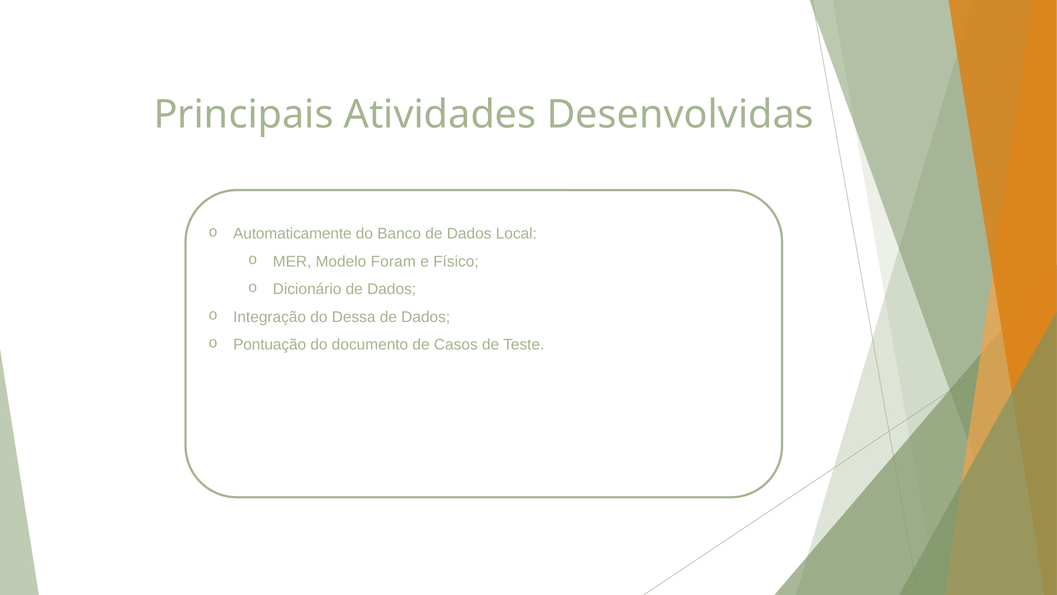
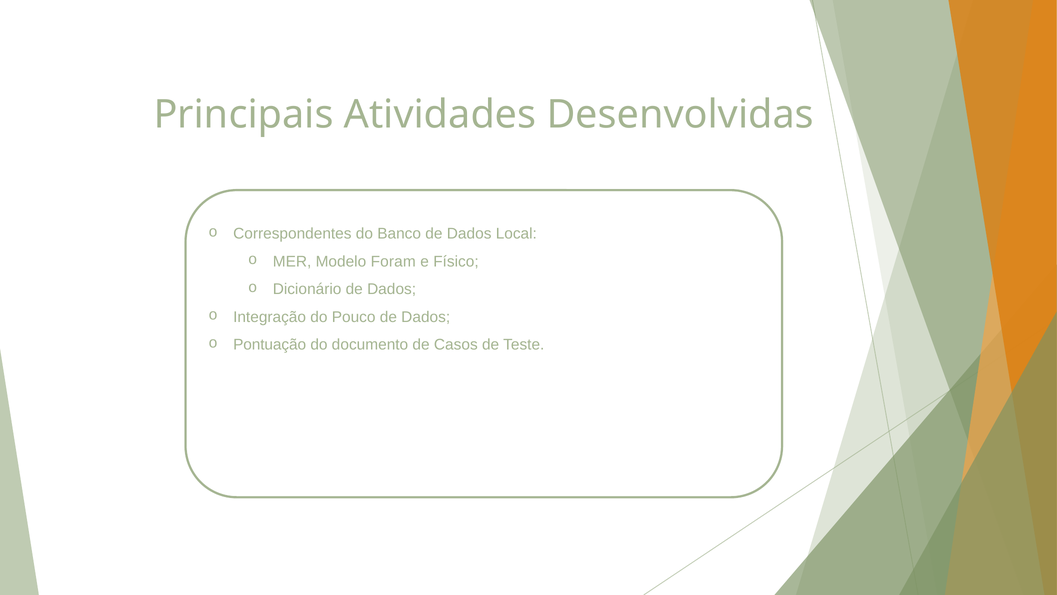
Automaticamente: Automaticamente -> Correspondentes
Dessa: Dessa -> Pouco
